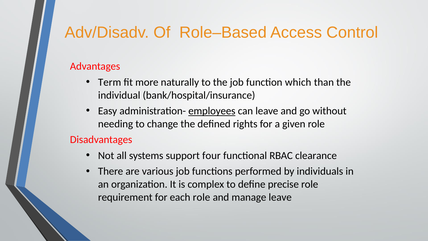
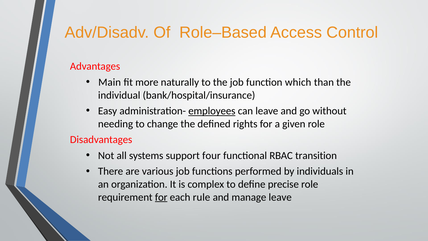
Term: Term -> Main
clearance: clearance -> transition
for at (161, 197) underline: none -> present
each role: role -> rule
